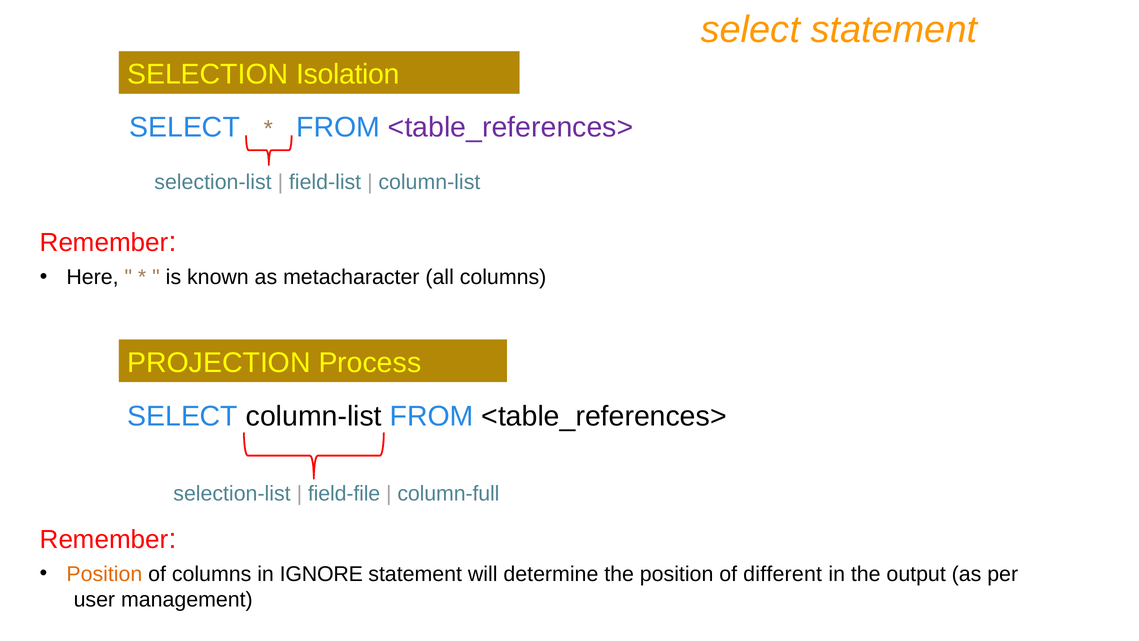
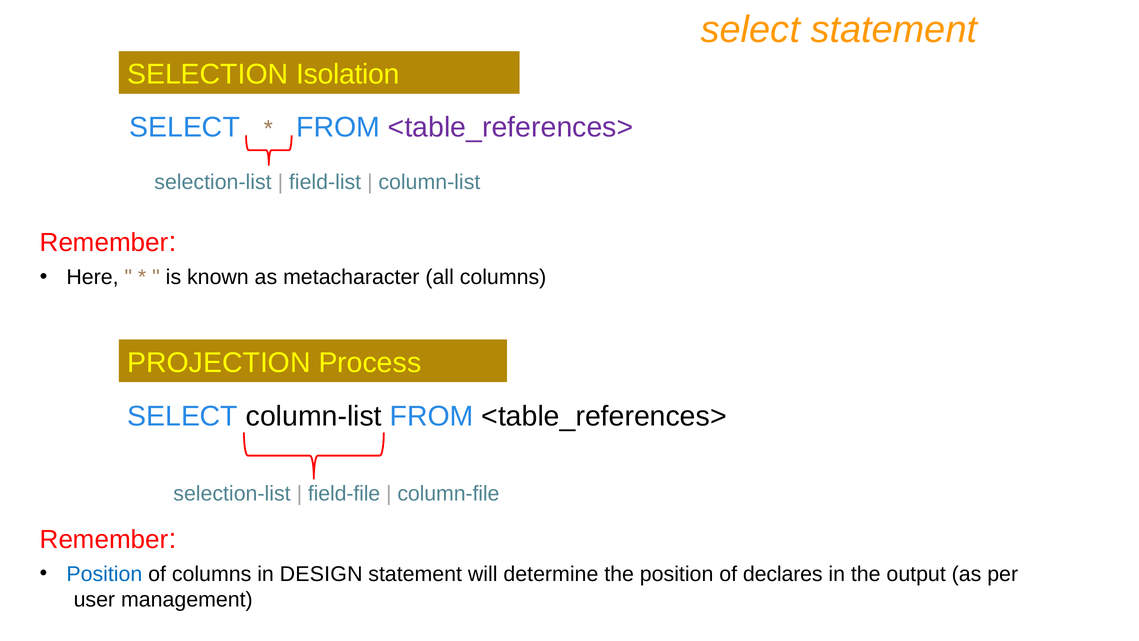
column-full: column-full -> column-file
Position at (104, 574) colour: orange -> blue
IGNORE: IGNORE -> DESIGN
different: different -> declares
